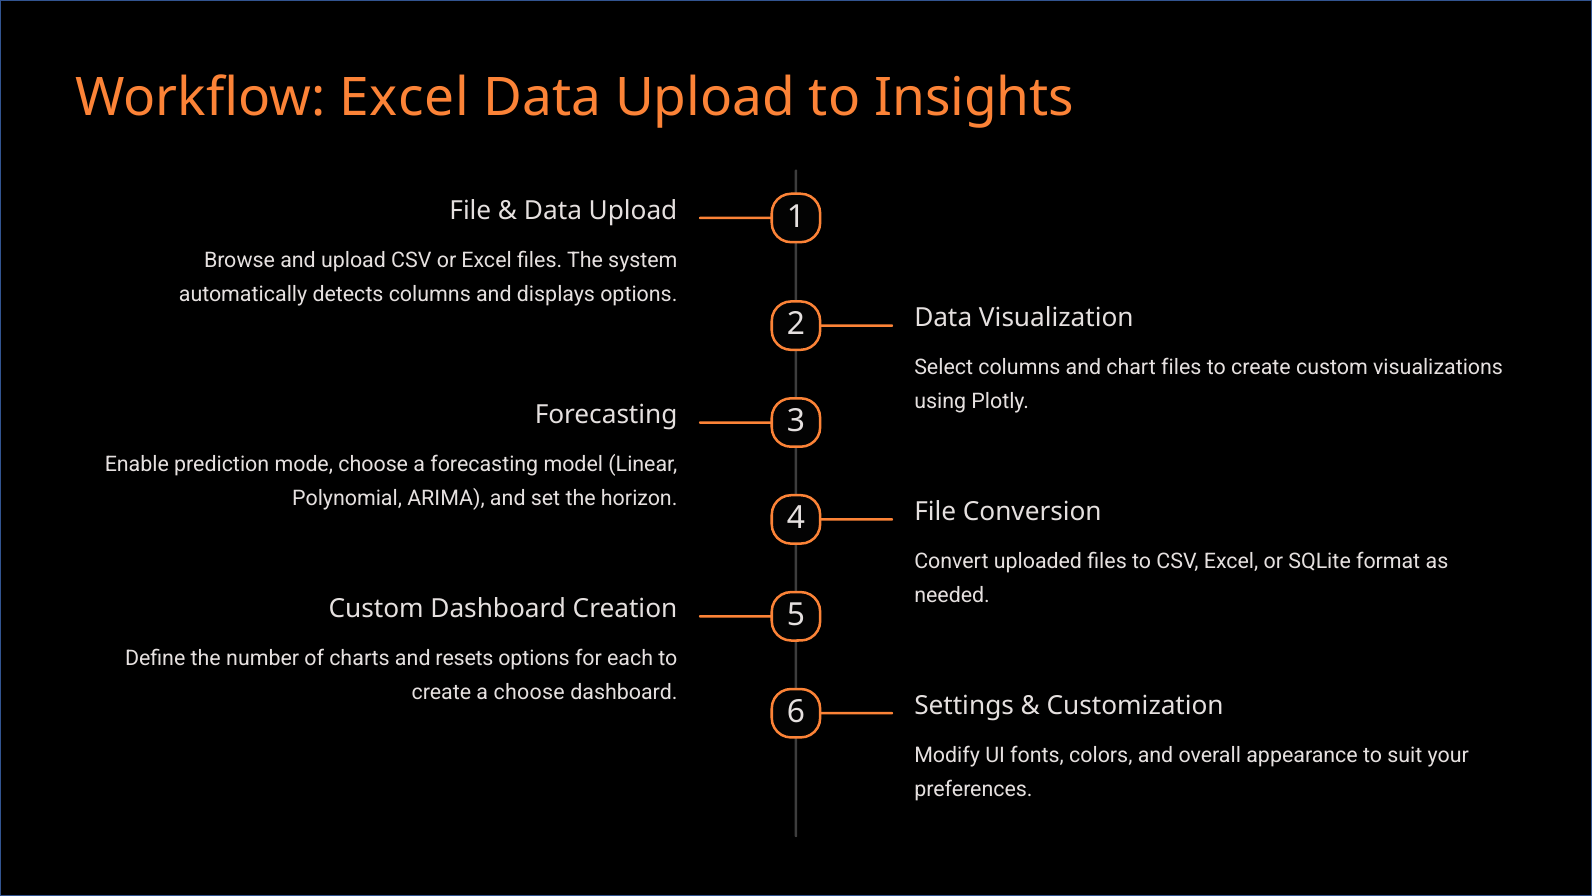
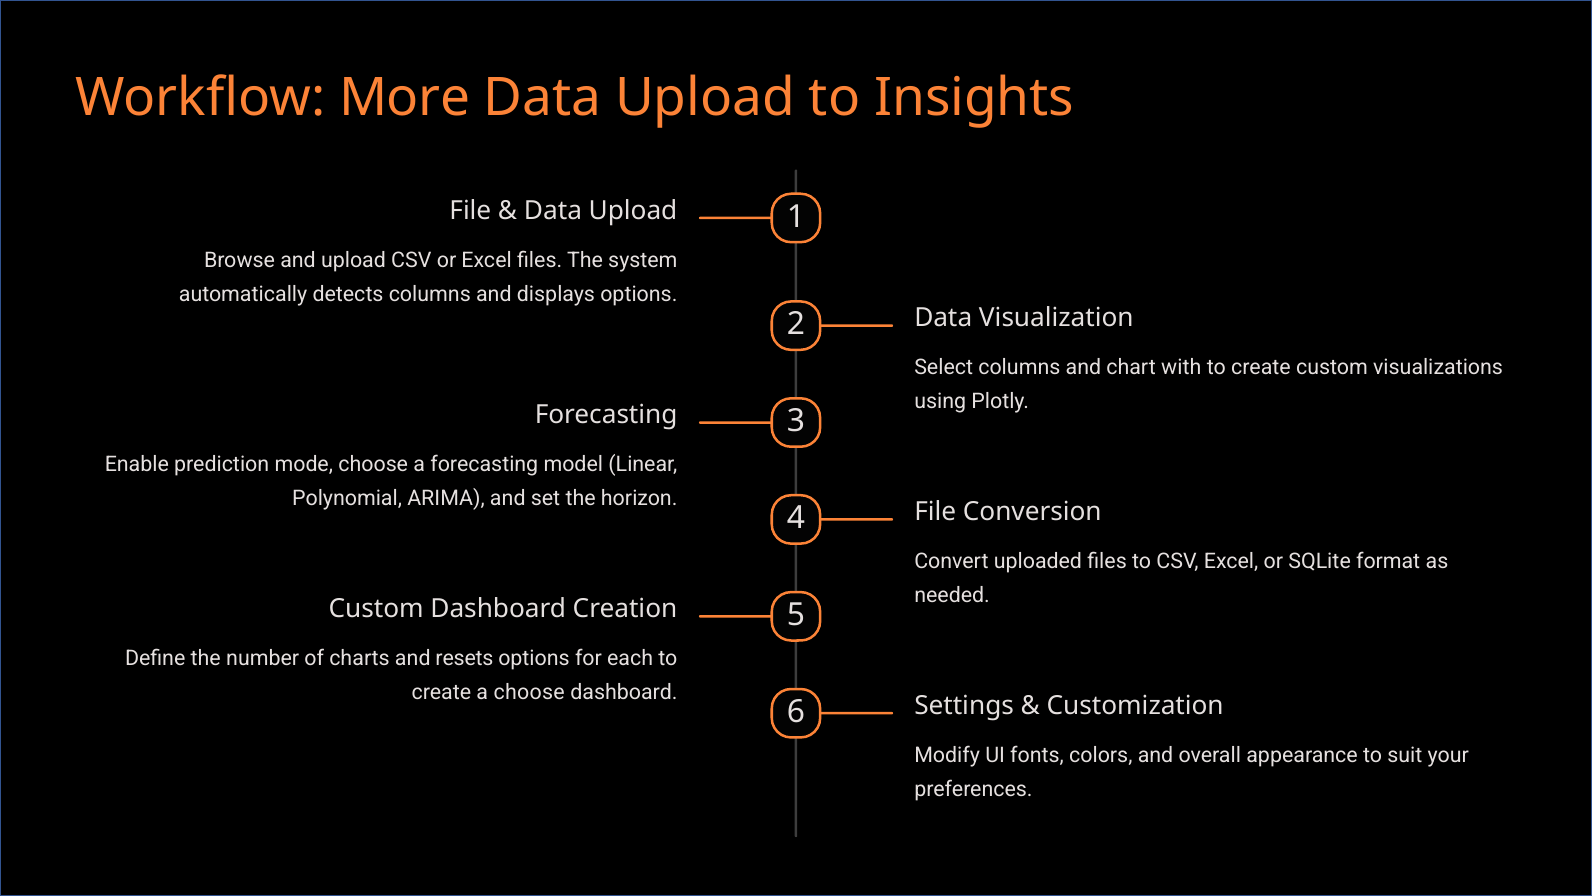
Workflow Excel: Excel -> More
chart files: files -> with
